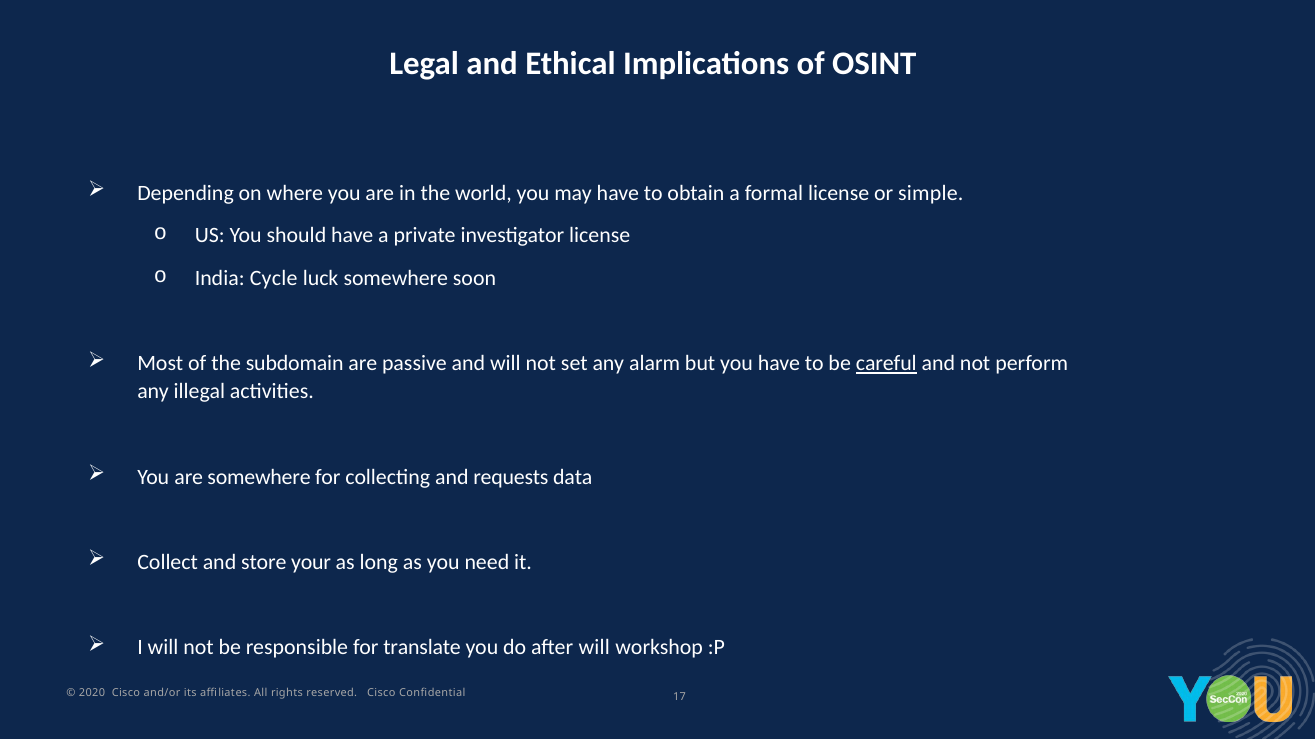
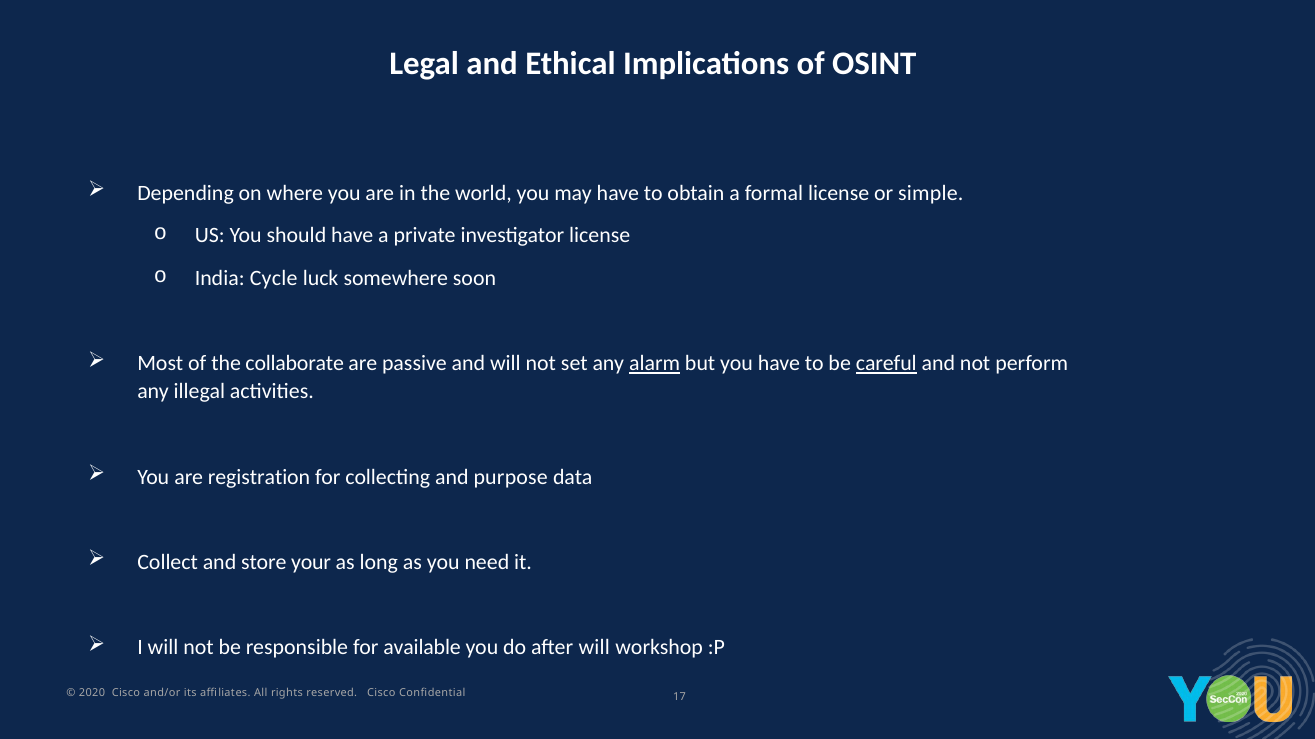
subdomain: subdomain -> collaborate
alarm underline: none -> present
are somewhere: somewhere -> registration
requests: requests -> purpose
translate: translate -> available
